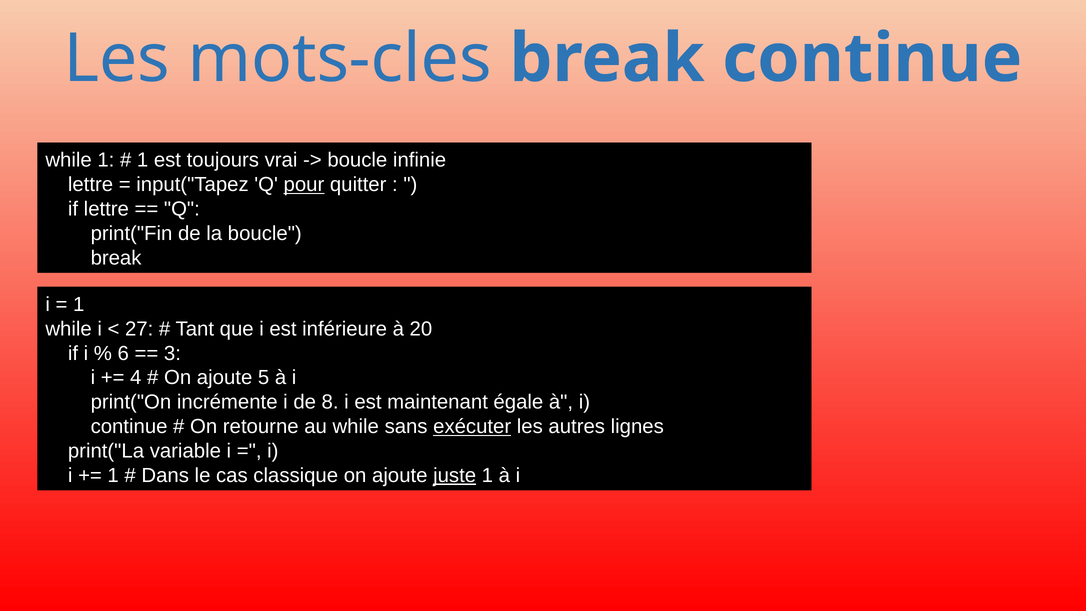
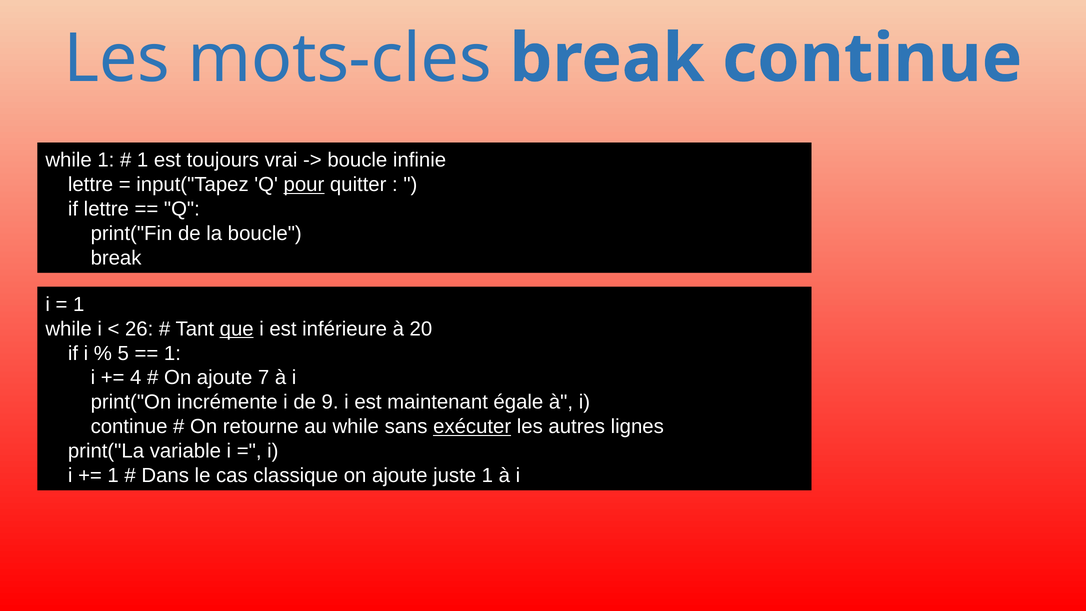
27: 27 -> 26
que underline: none -> present
6: 6 -> 5
3 at (172, 353): 3 -> 1
5: 5 -> 7
8: 8 -> 9
juste underline: present -> none
